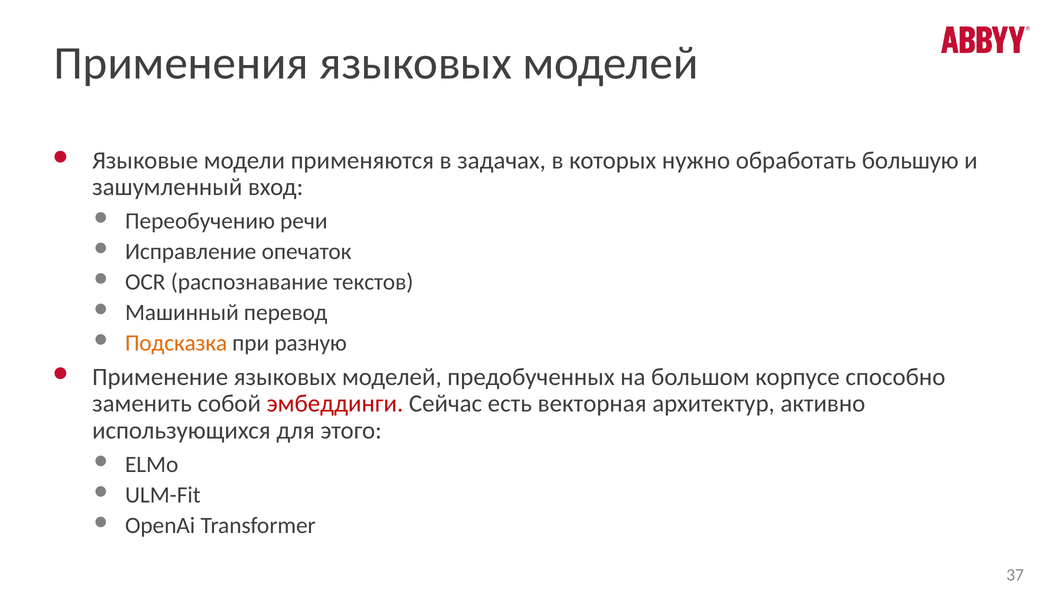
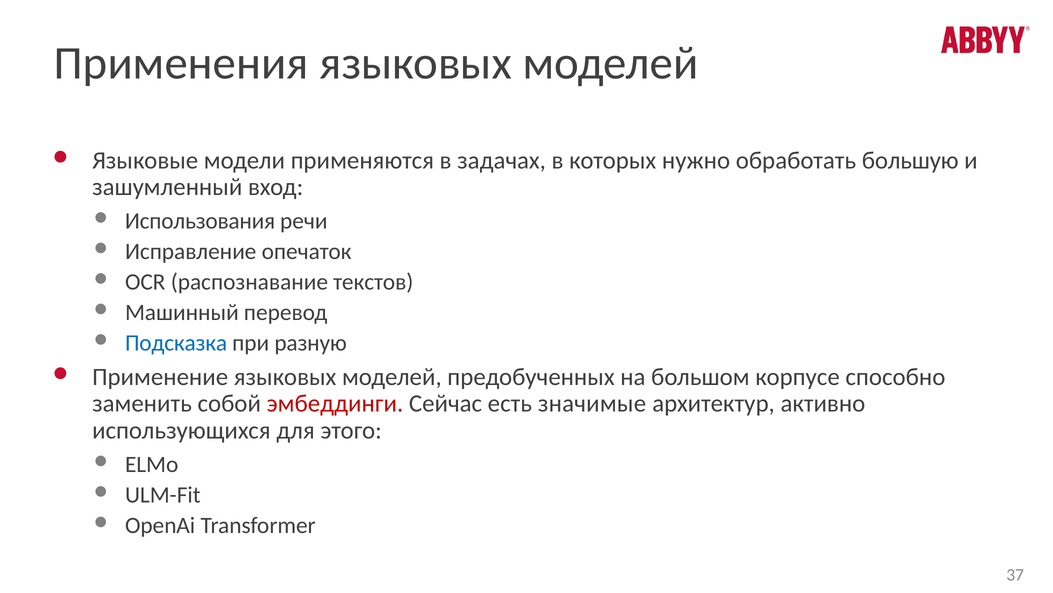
Переобучению: Переобучению -> Использования
Подсказка colour: orange -> blue
векторная: векторная -> значимые
